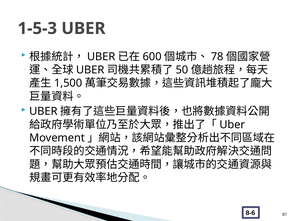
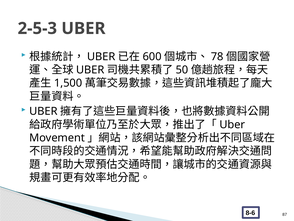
1-5-3: 1-5-3 -> 2-5-3
